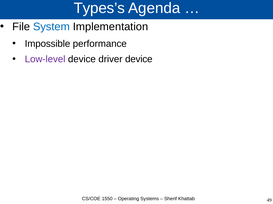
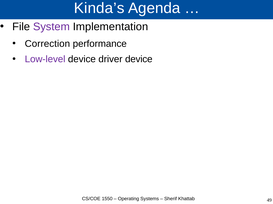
Types’s: Types’s -> Kinda’s
System colour: blue -> purple
Impossible: Impossible -> Correction
